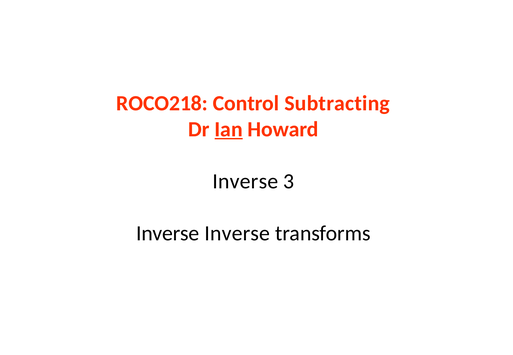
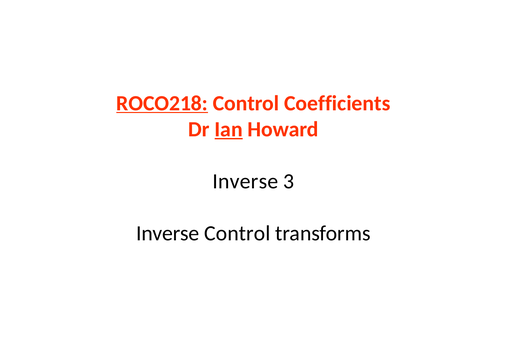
ROCO218 underline: none -> present
Subtracting: Subtracting -> Coefficients
Inverse Inverse: Inverse -> Control
